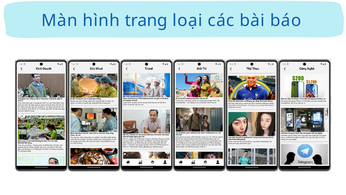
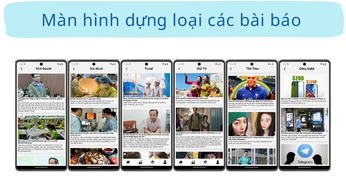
trang: trang -> dựng
